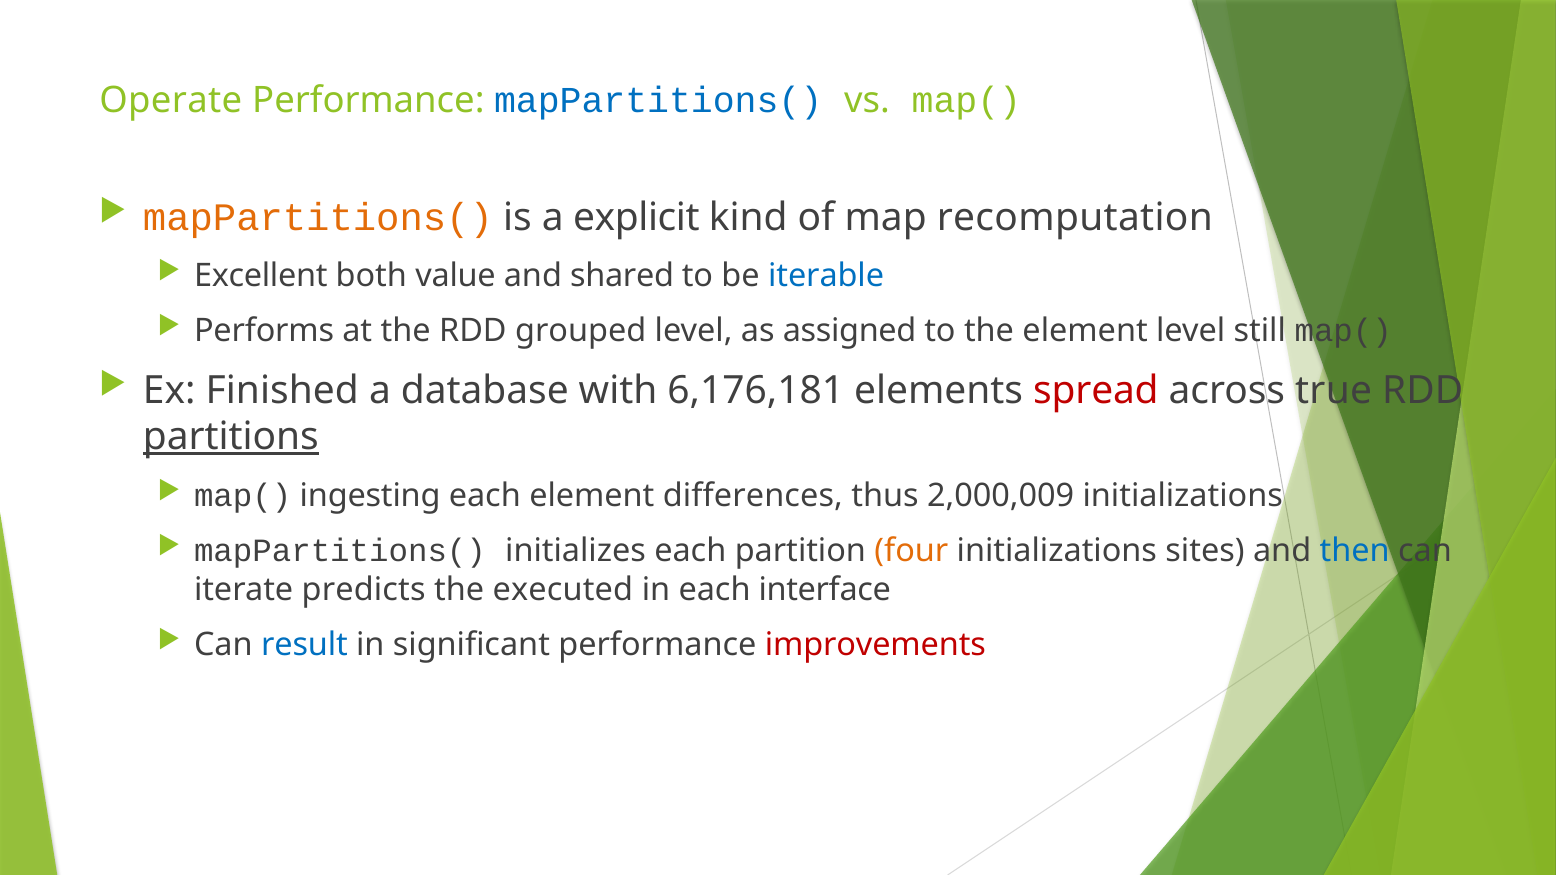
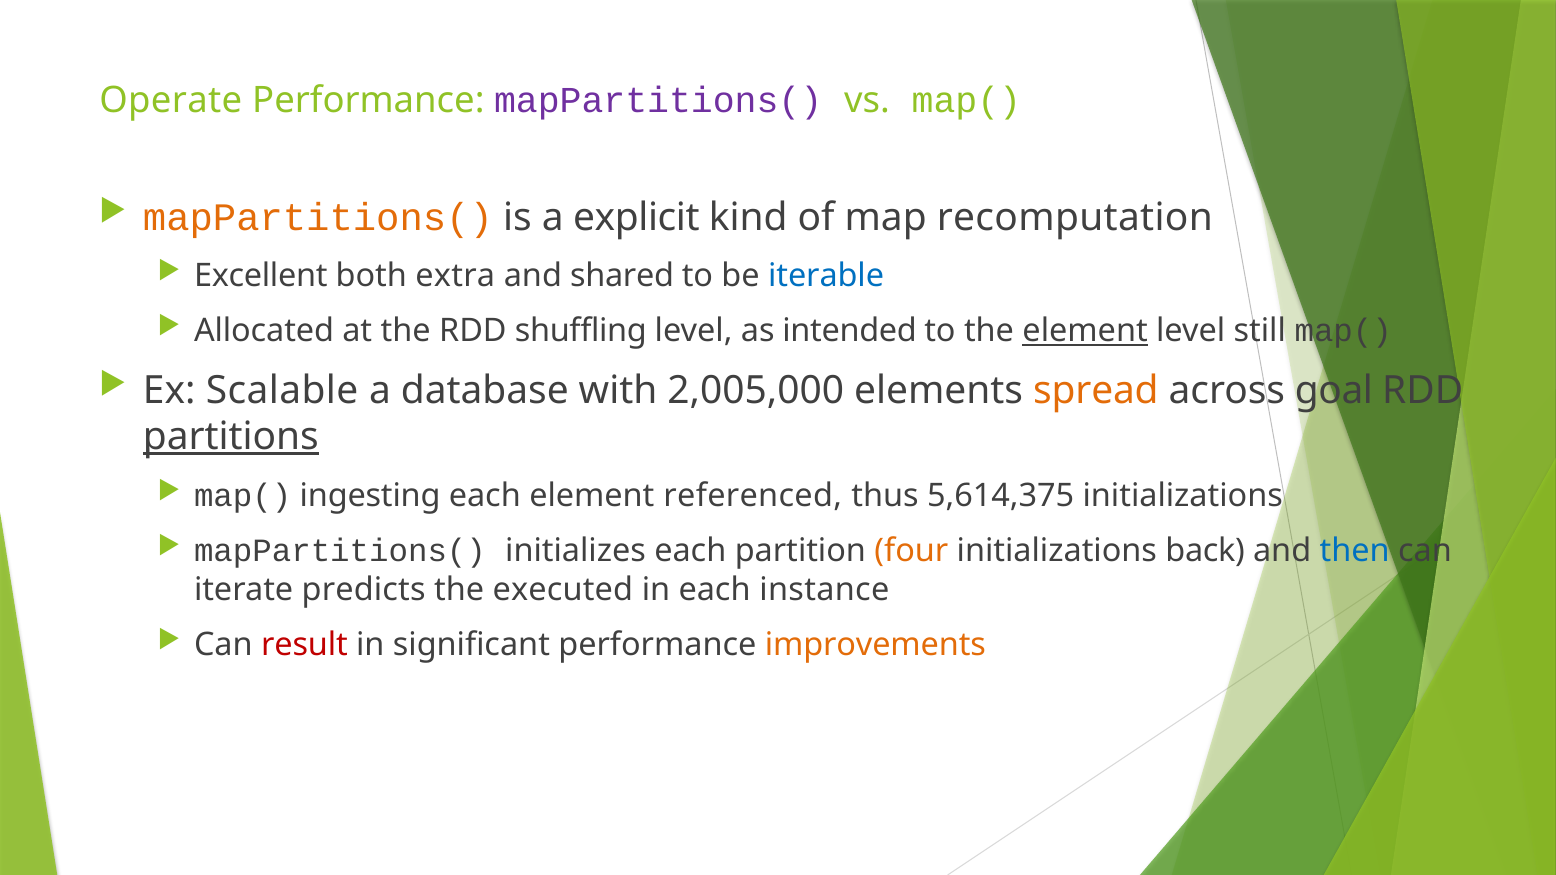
mapPartitions( at (658, 101) colour: blue -> purple
value: value -> extra
Performs: Performs -> Allocated
grouped: grouped -> shuffling
assigned: assigned -> intended
element at (1085, 331) underline: none -> present
Finished: Finished -> Scalable
6,176,181: 6,176,181 -> 2,005,000
spread colour: red -> orange
true: true -> goal
differences: differences -> referenced
2,000,009: 2,000,009 -> 5,614,375
sites: sites -> back
interface: interface -> instance
result colour: blue -> red
improvements colour: red -> orange
